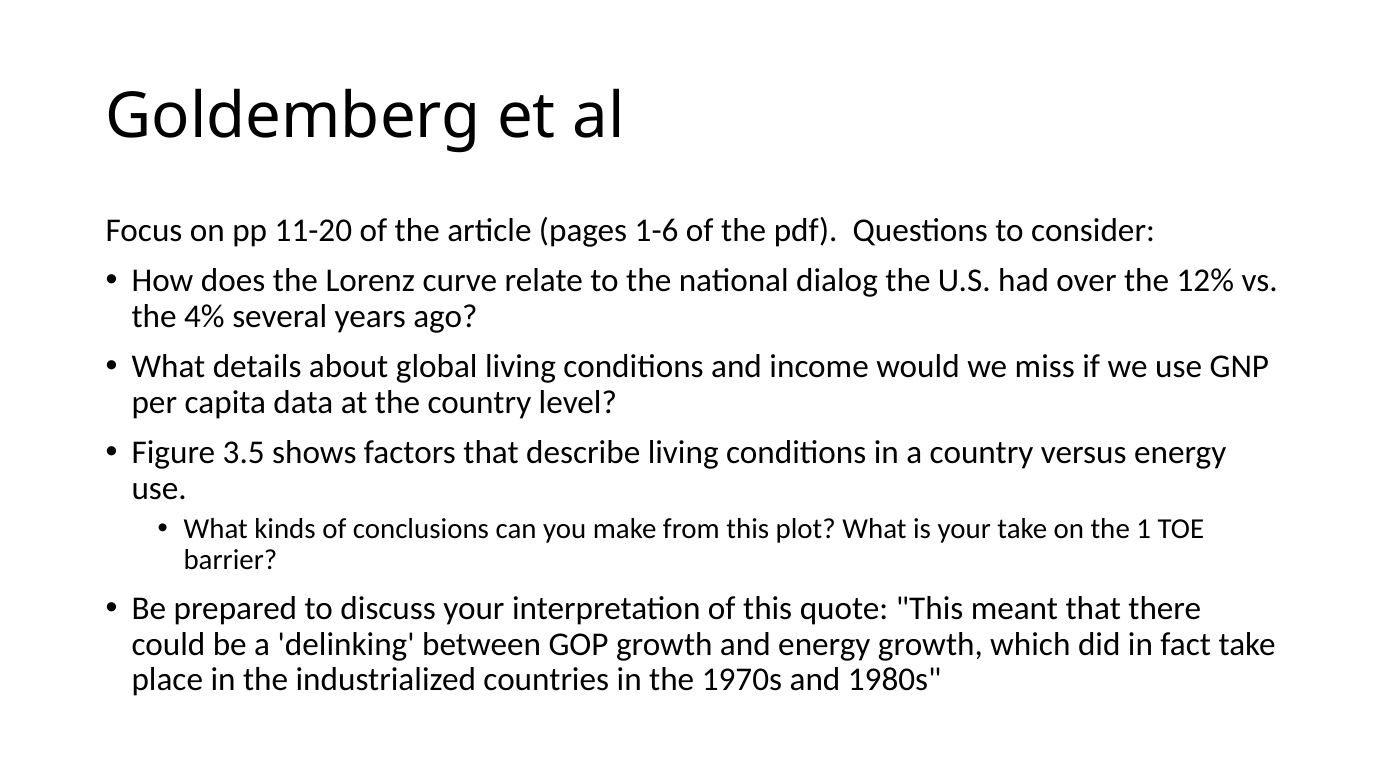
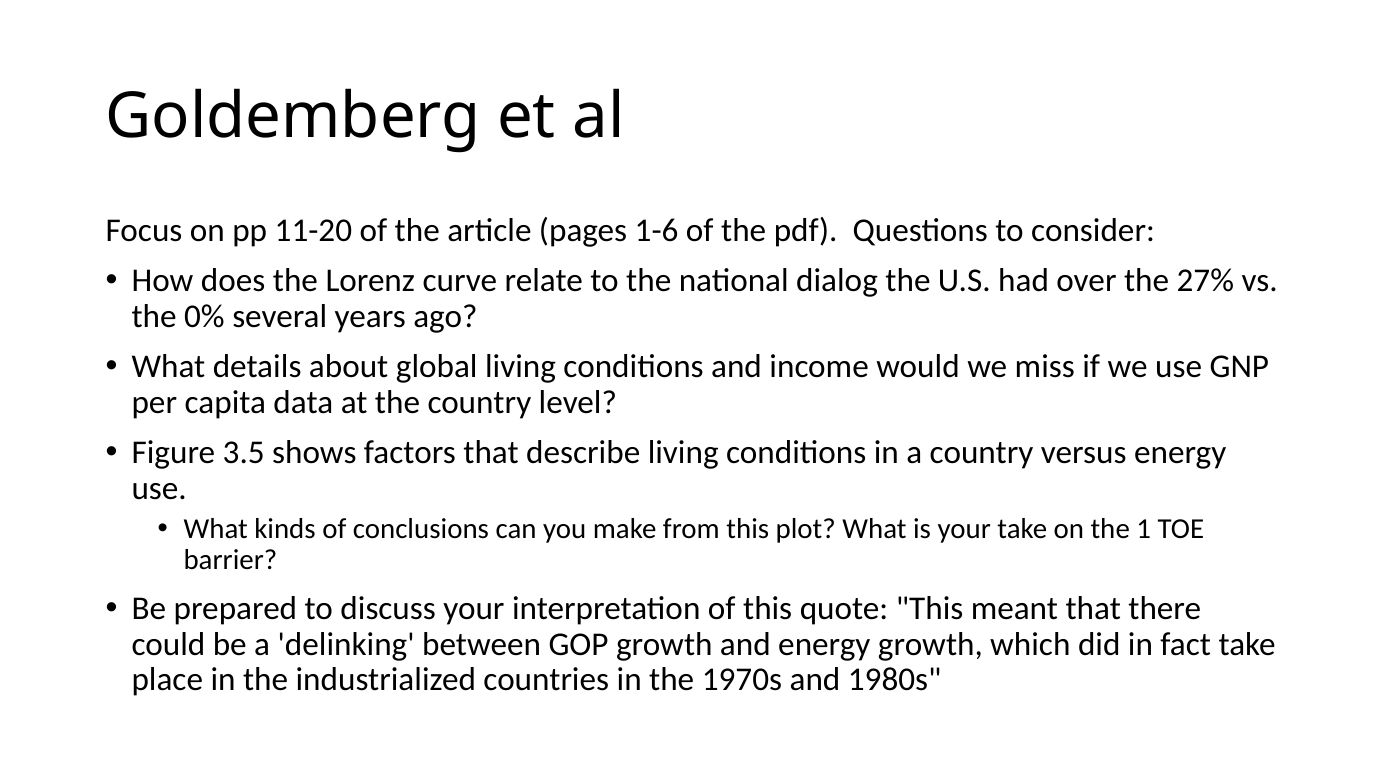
12%: 12% -> 27%
4%: 4% -> 0%
